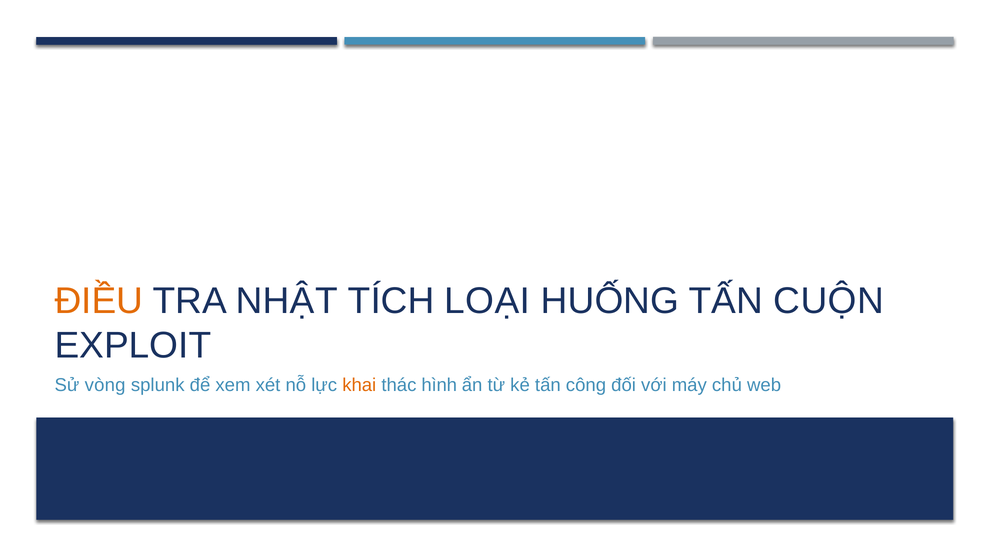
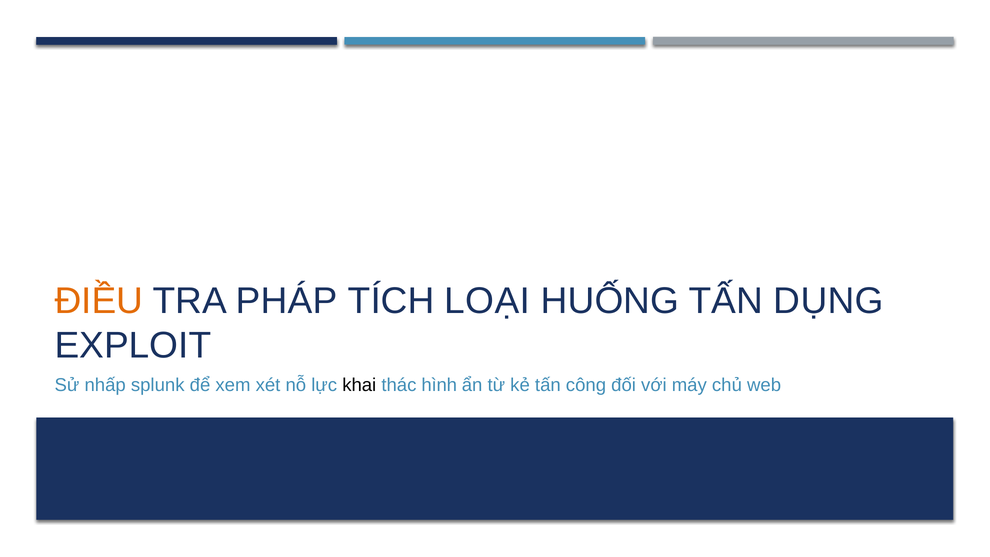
NHẬT: NHẬT -> PHÁP
CUỘN: CUỘN -> DỤNG
vòng: vòng -> nhấp
khai colour: orange -> black
